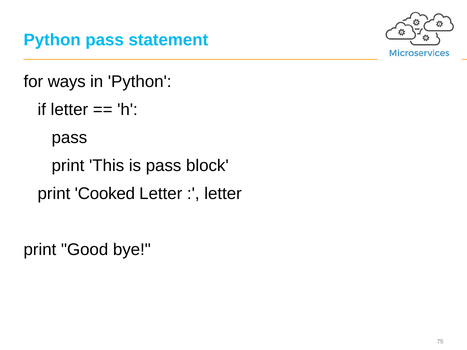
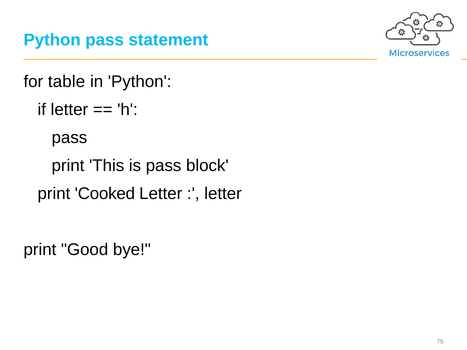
ways: ways -> table
